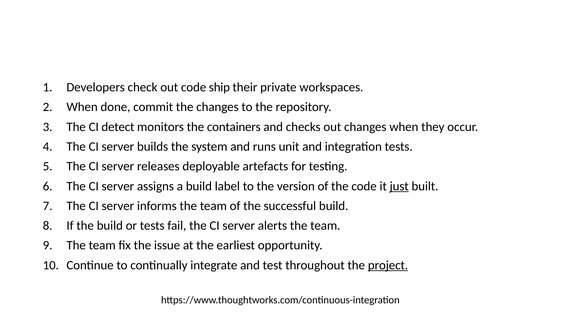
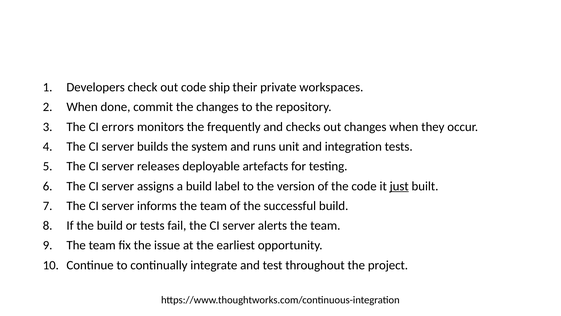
detect: detect -> errors
containers: containers -> frequently
project underline: present -> none
